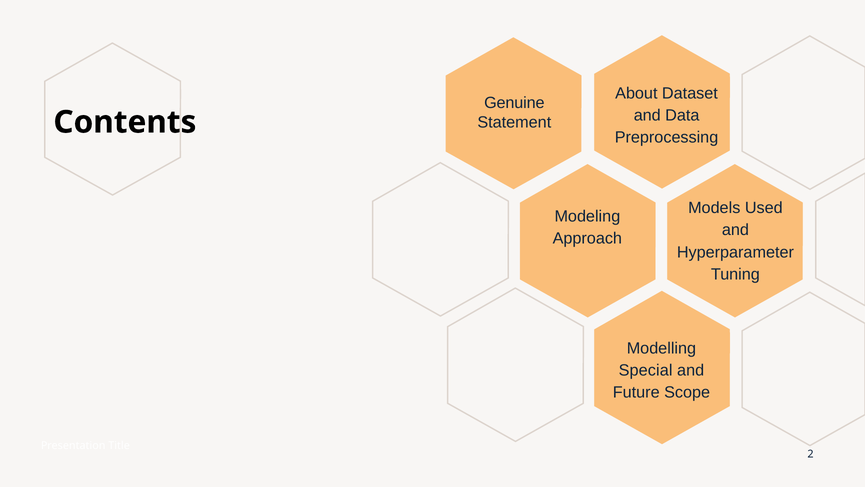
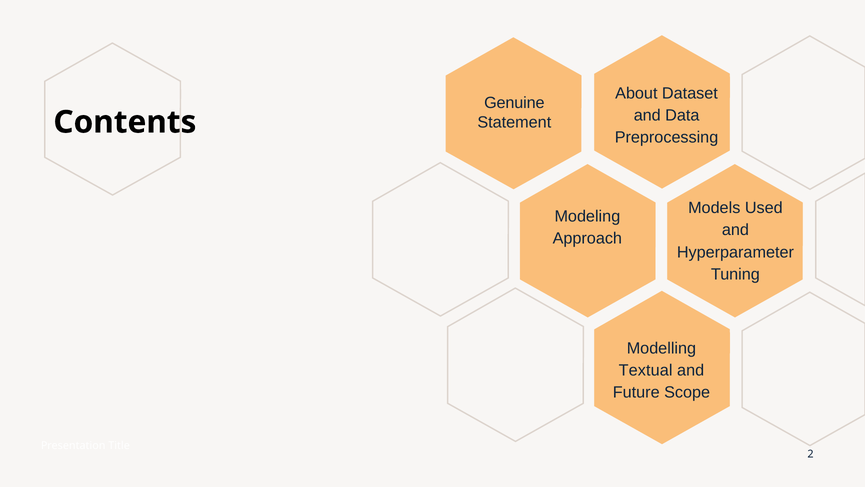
Special: Special -> Textual
